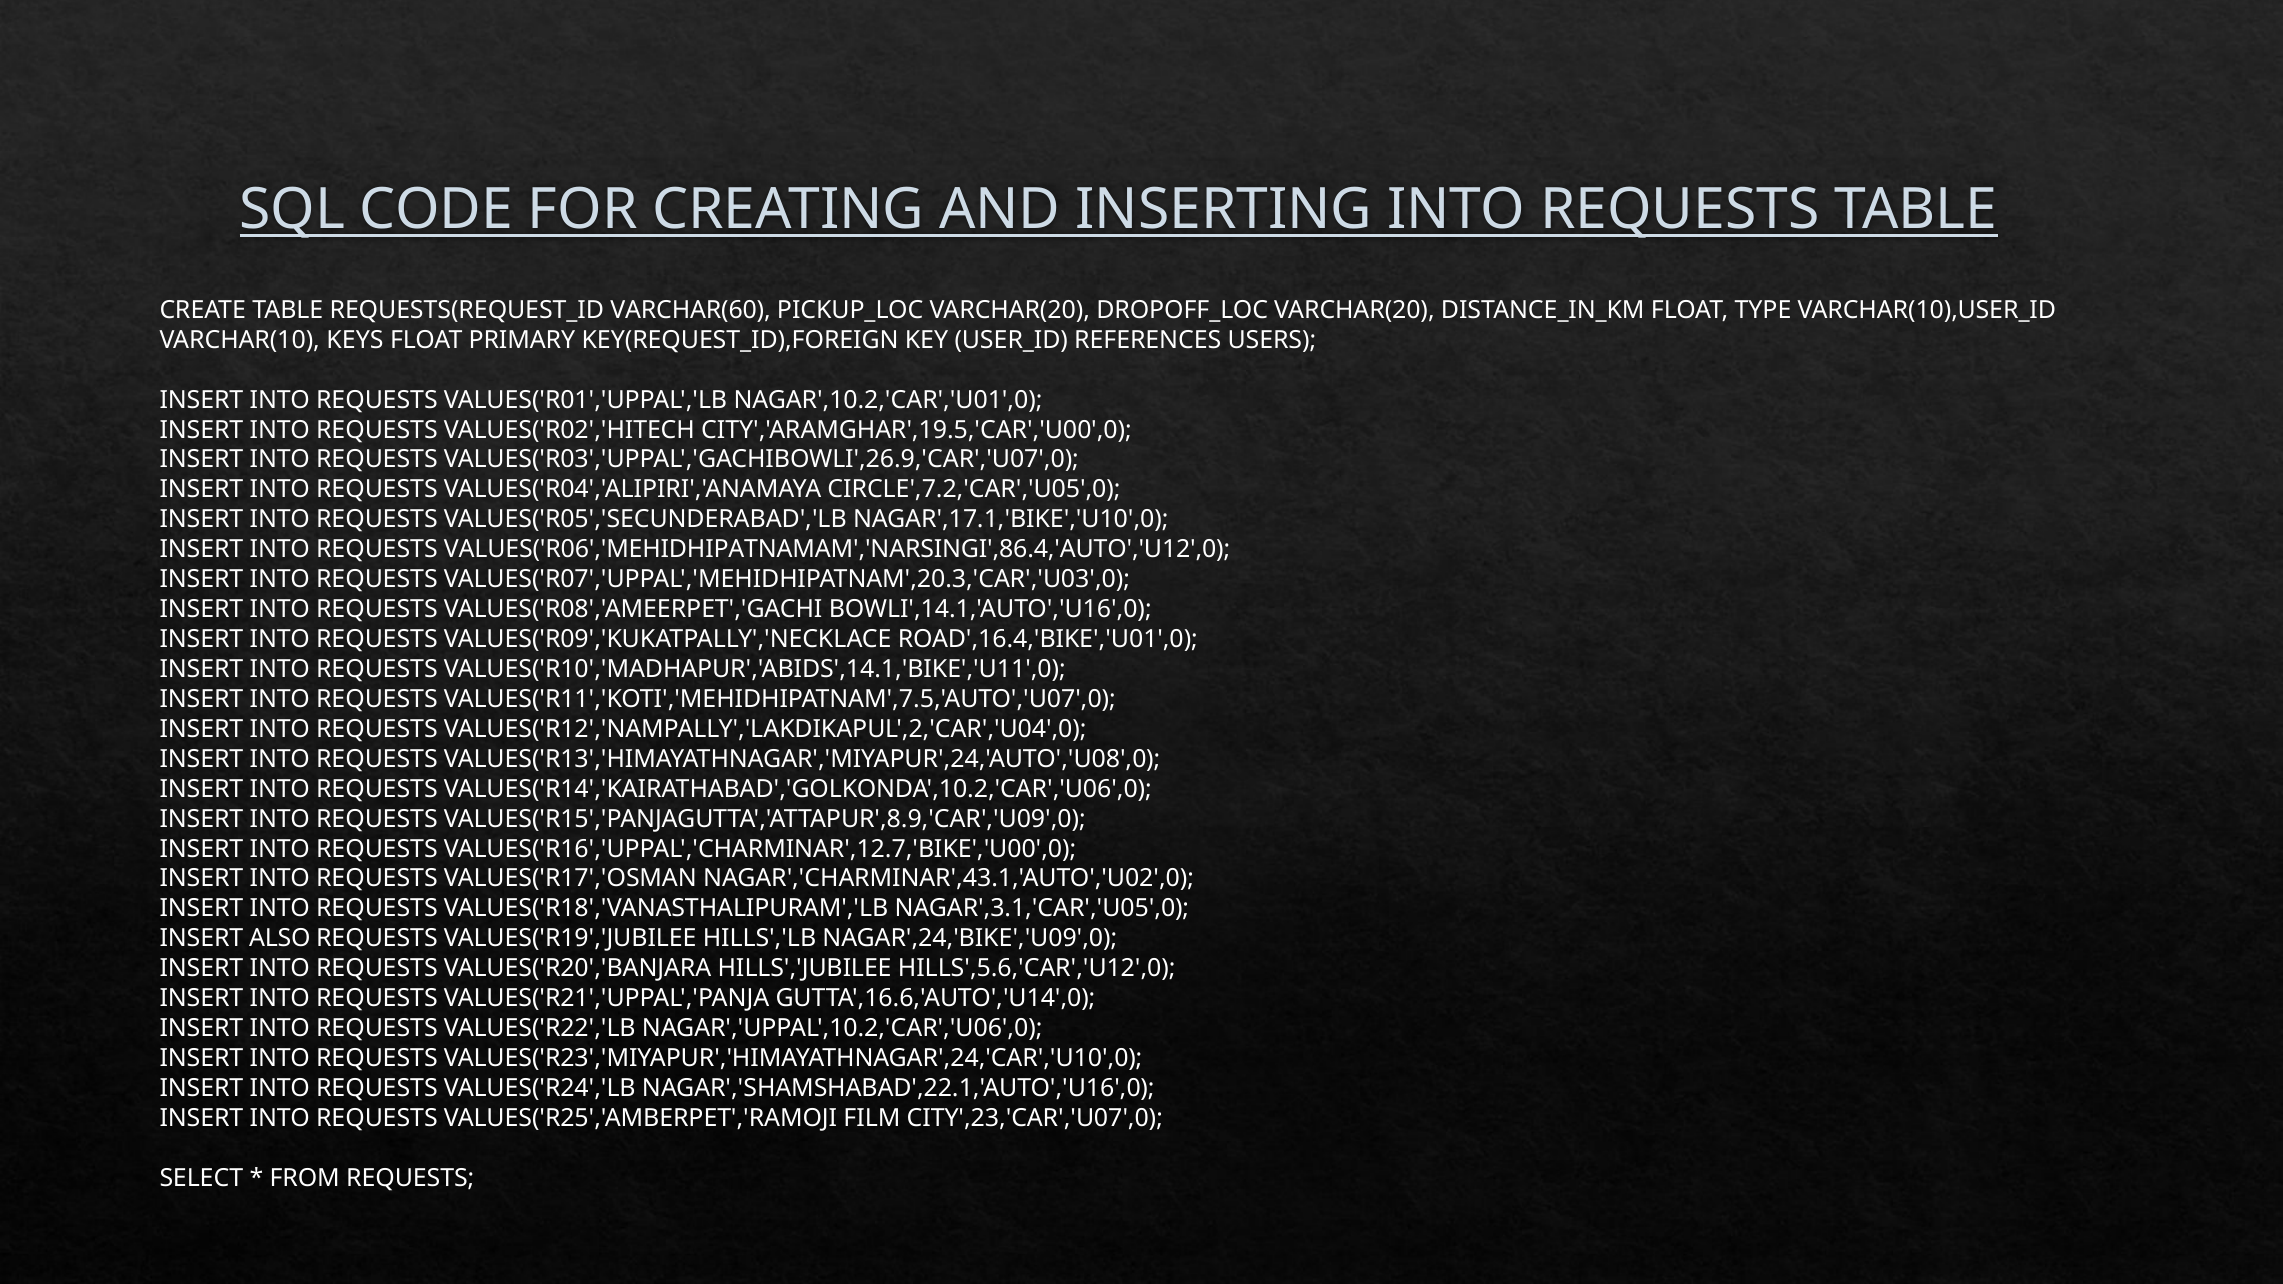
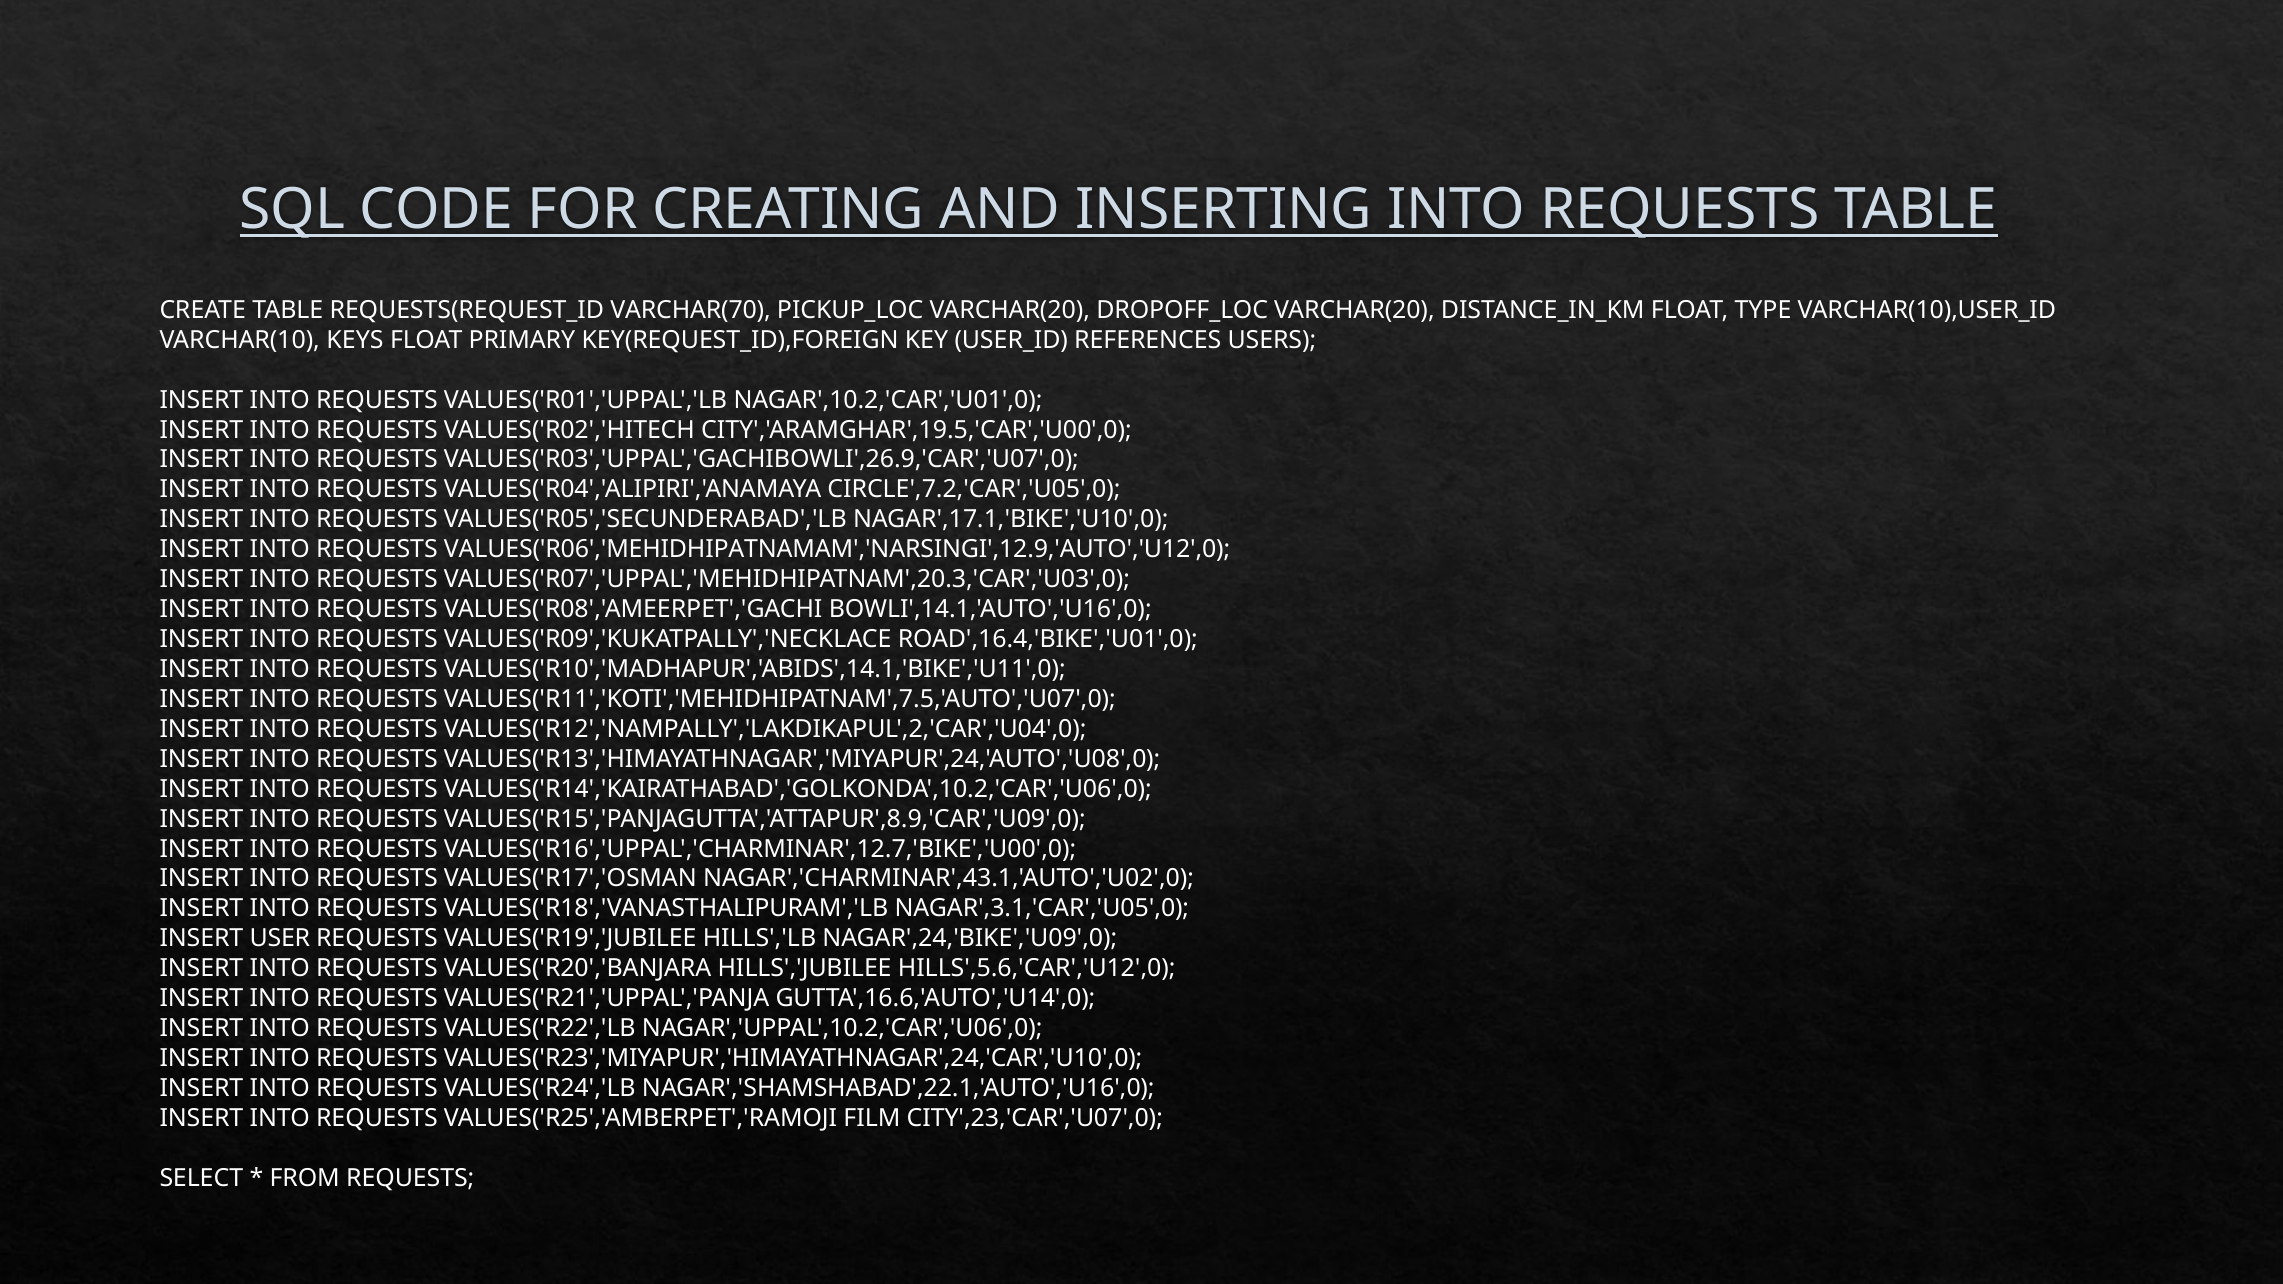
VARCHAR(60: VARCHAR(60 -> VARCHAR(70
VALUES('R06','MEHIDHIPATNAMAM','NARSINGI',86.4,'AUTO','U12',0: VALUES('R06','MEHIDHIPATNAMAM','NARSINGI',86.4,'AUTO','U12',0 -> VALUES('R06','MEHIDHIPATNAMAM','NARSINGI',12.9,'AUTO','U12',0
ALSO: ALSO -> USER
